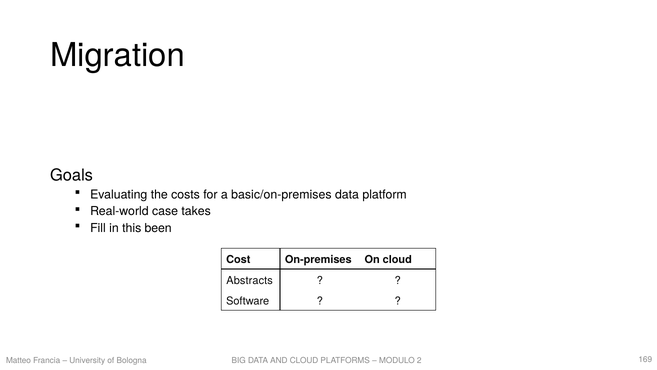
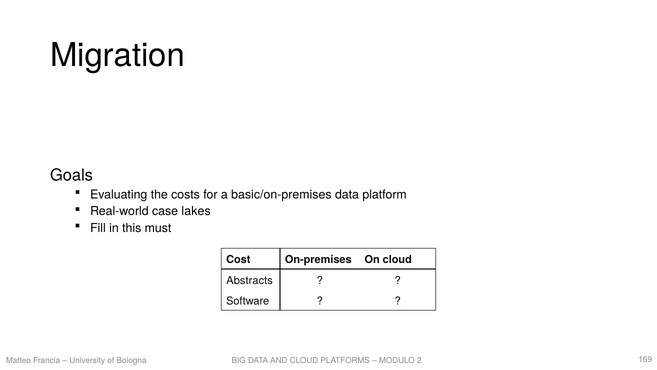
takes: takes -> lakes
been: been -> must
